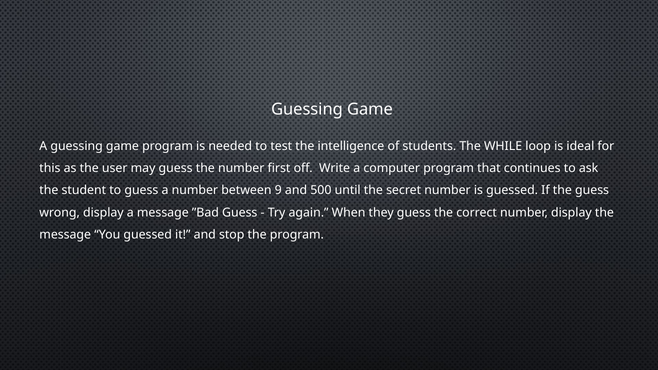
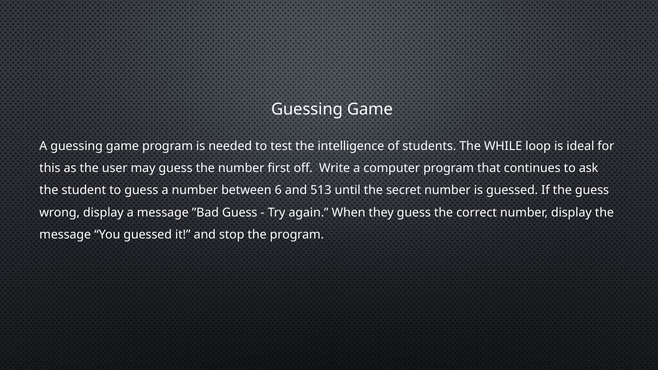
9: 9 -> 6
500: 500 -> 513
